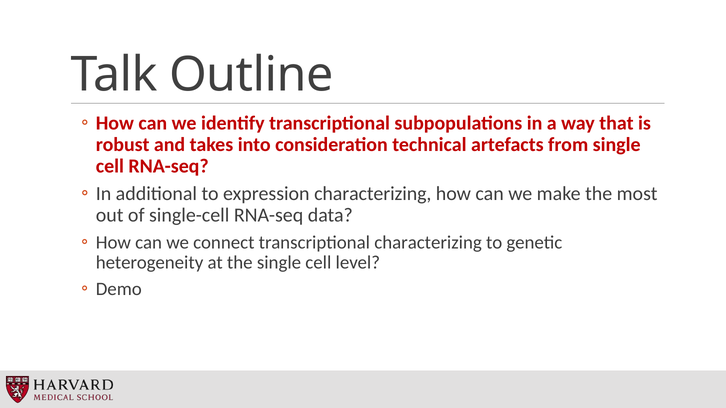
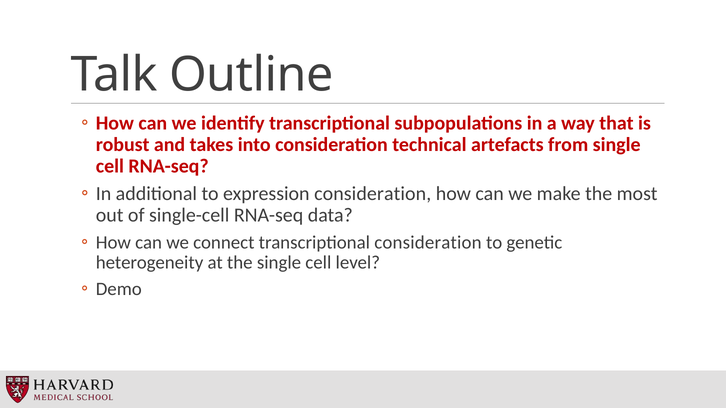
expression characterizing: characterizing -> consideration
transcriptional characterizing: characterizing -> consideration
